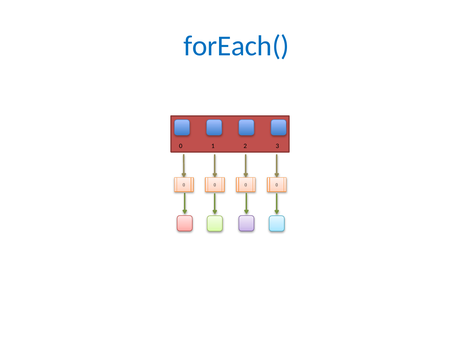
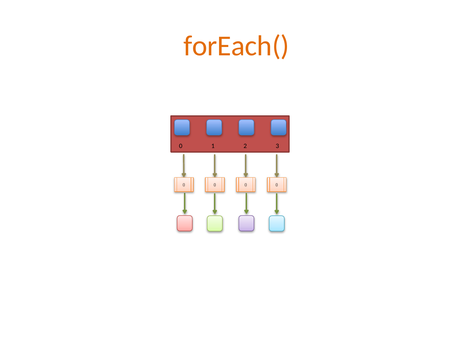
forEach( colour: blue -> orange
